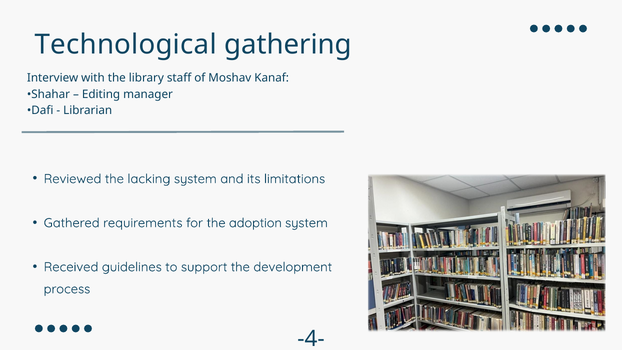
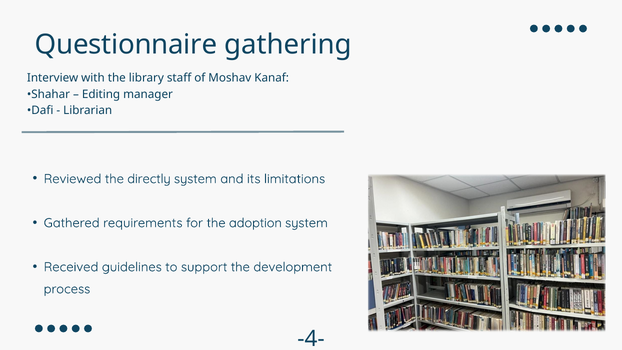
Technological: Technological -> Questionnaire
lacking: lacking -> directly
